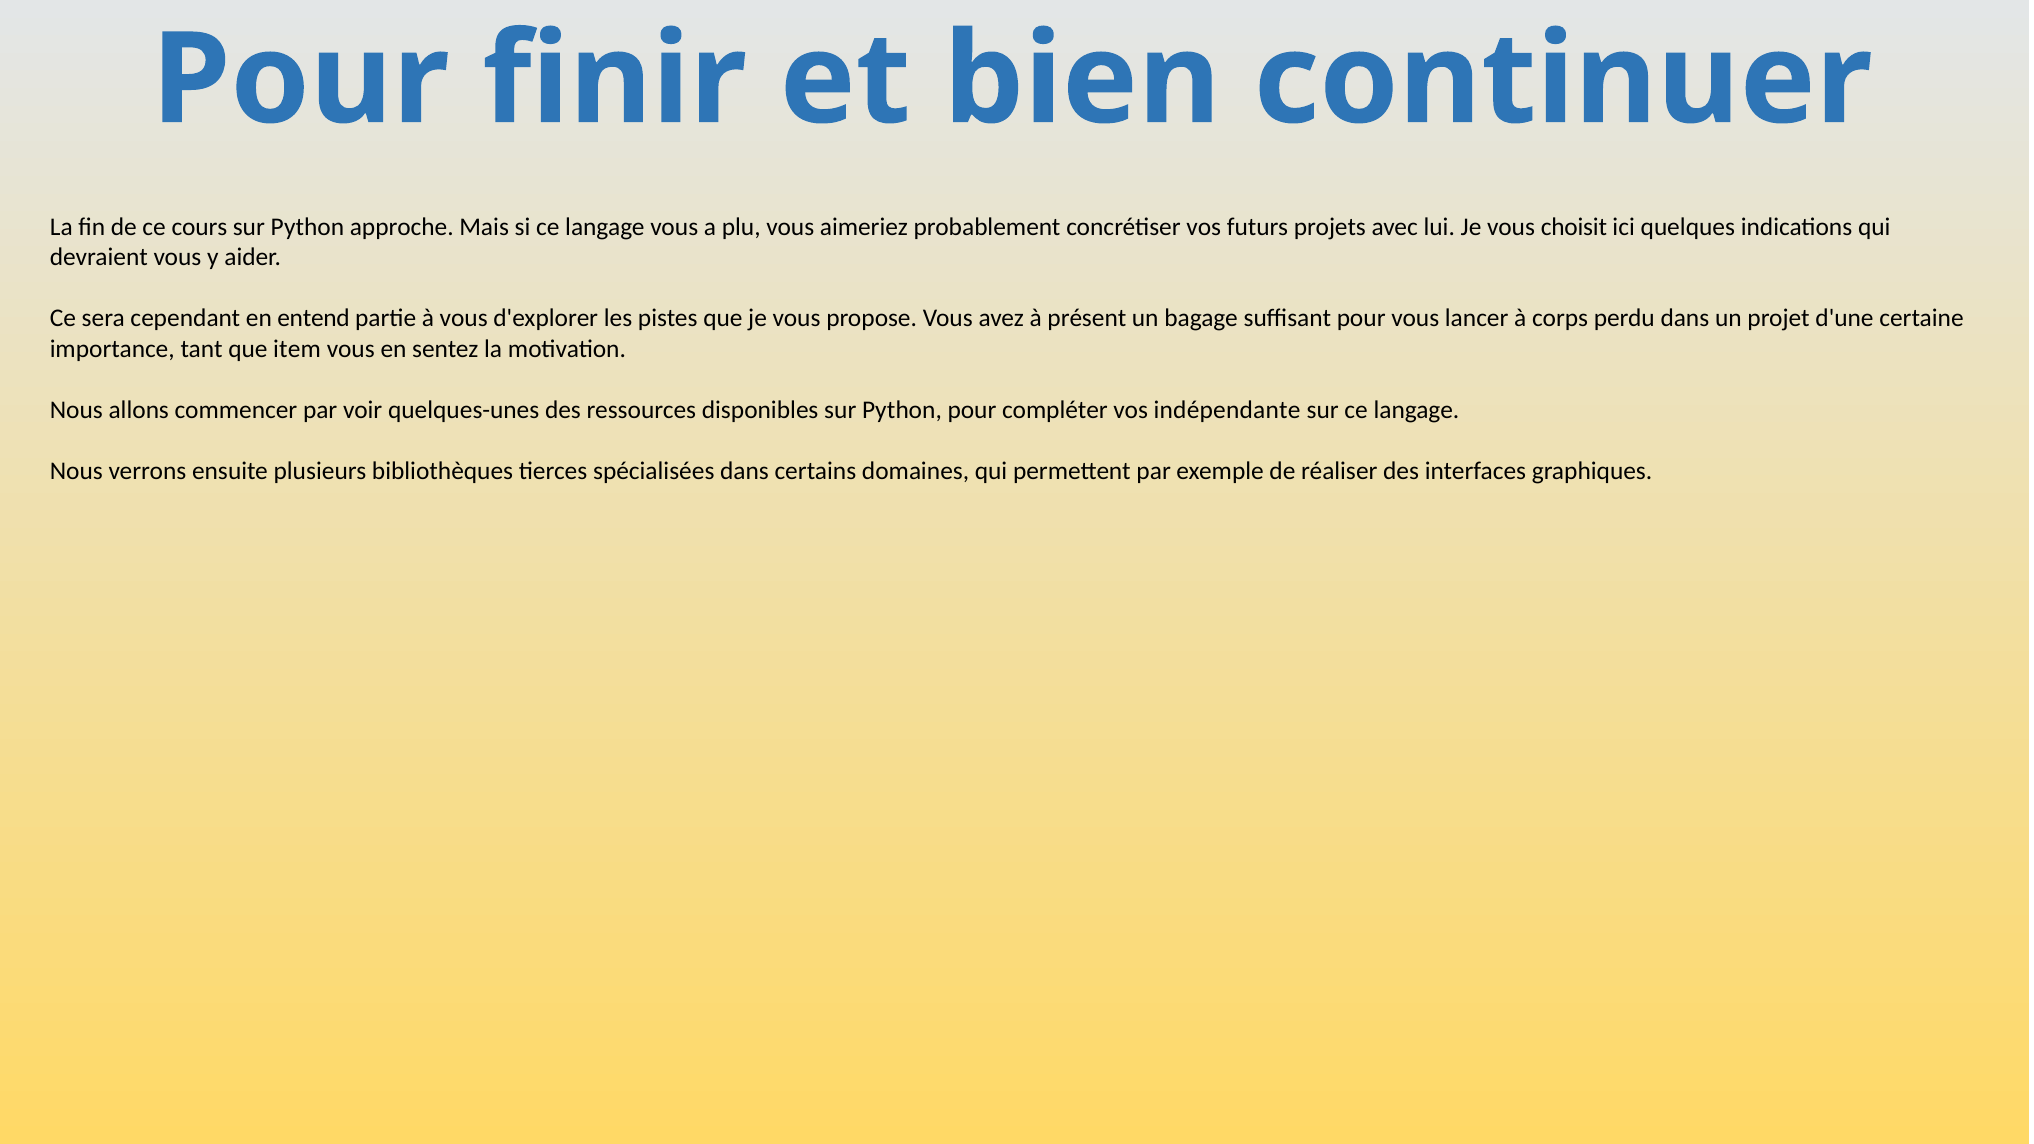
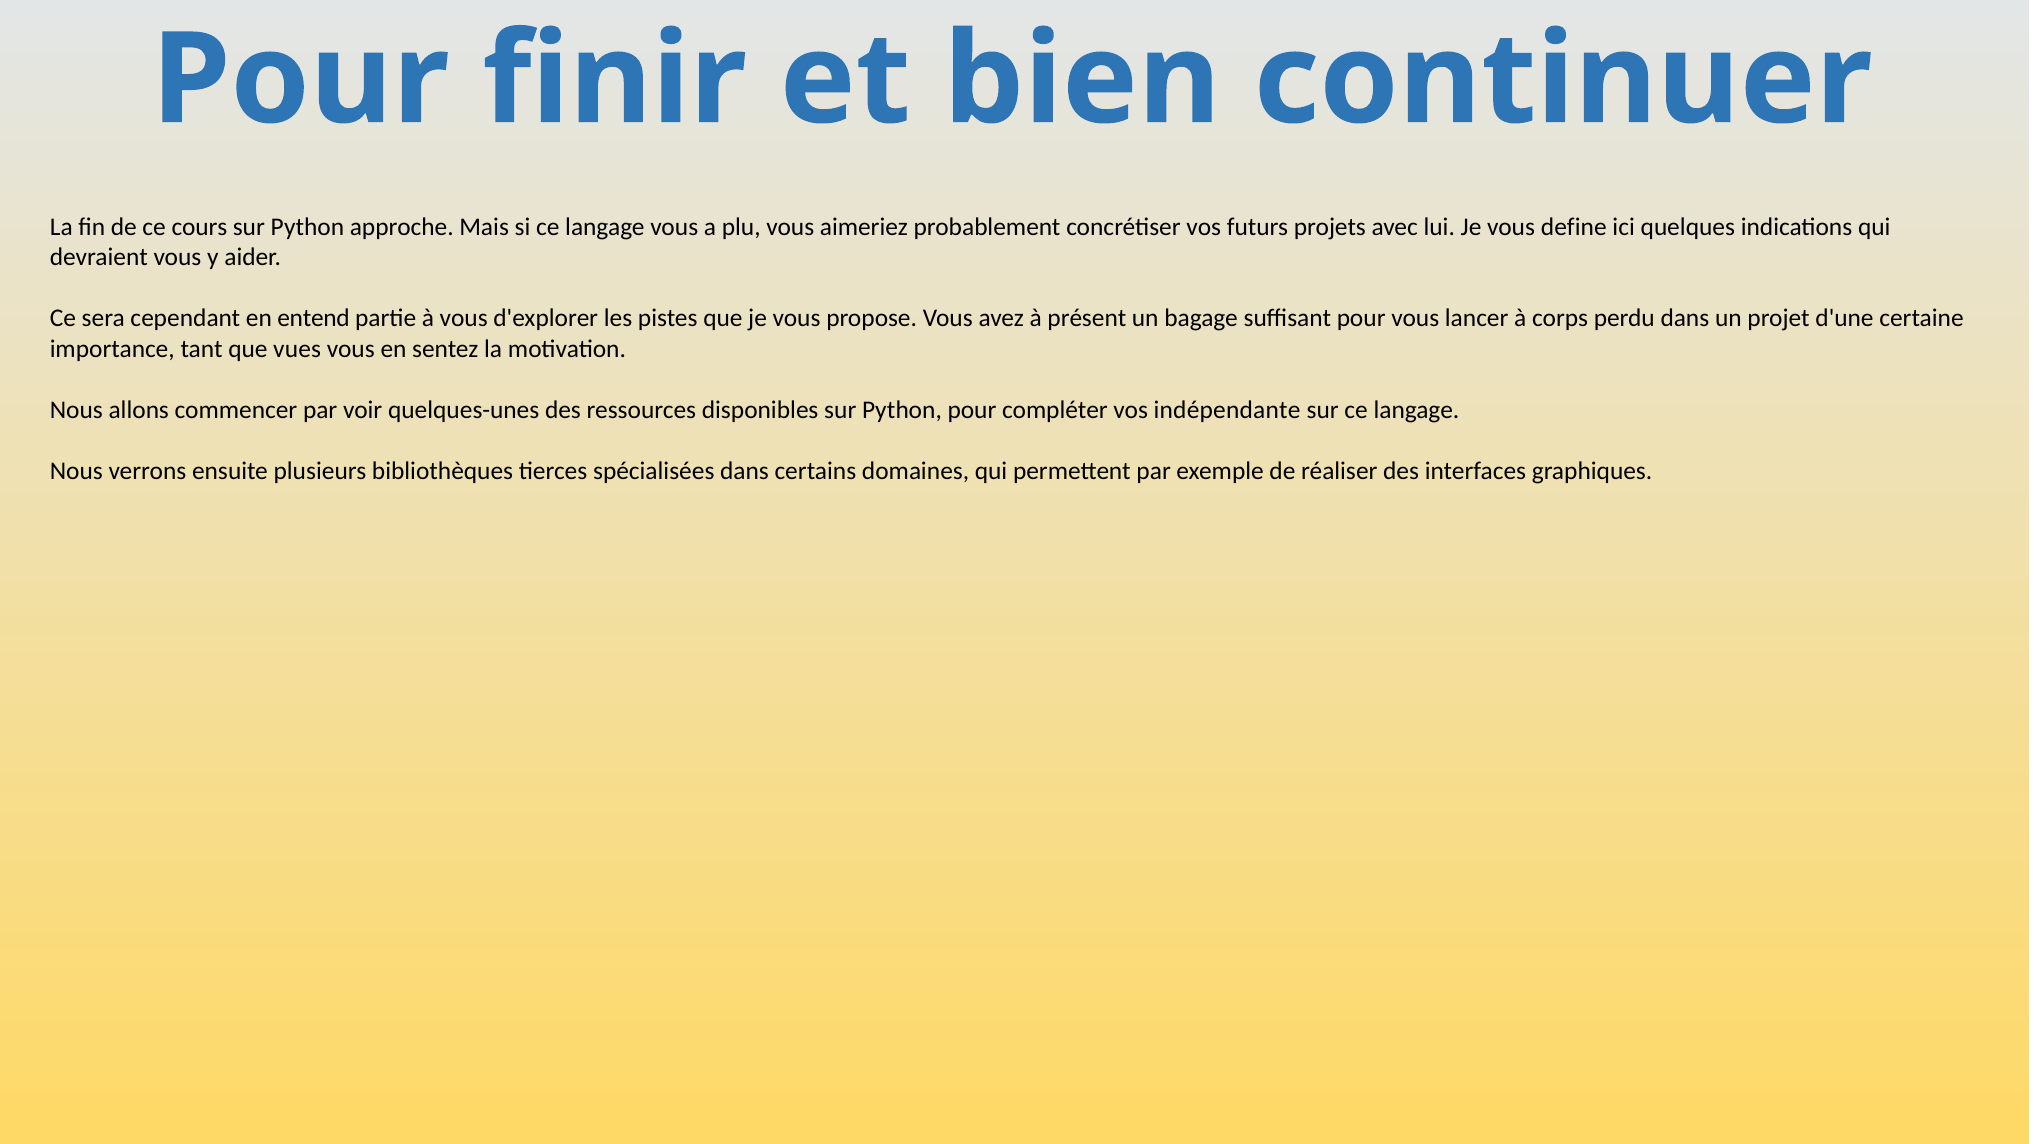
choisit: choisit -> define
item: item -> vues
